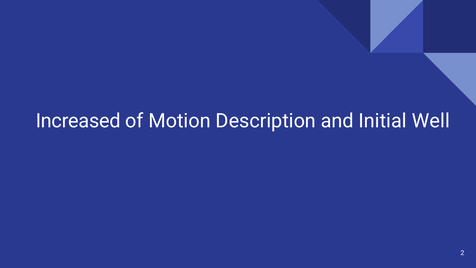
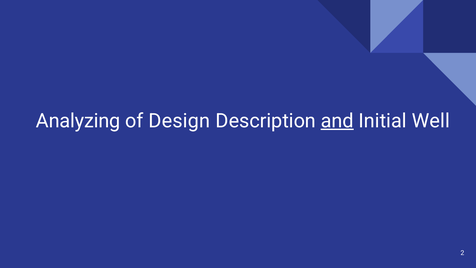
Increased: Increased -> Analyzing
Motion: Motion -> Design
and underline: none -> present
